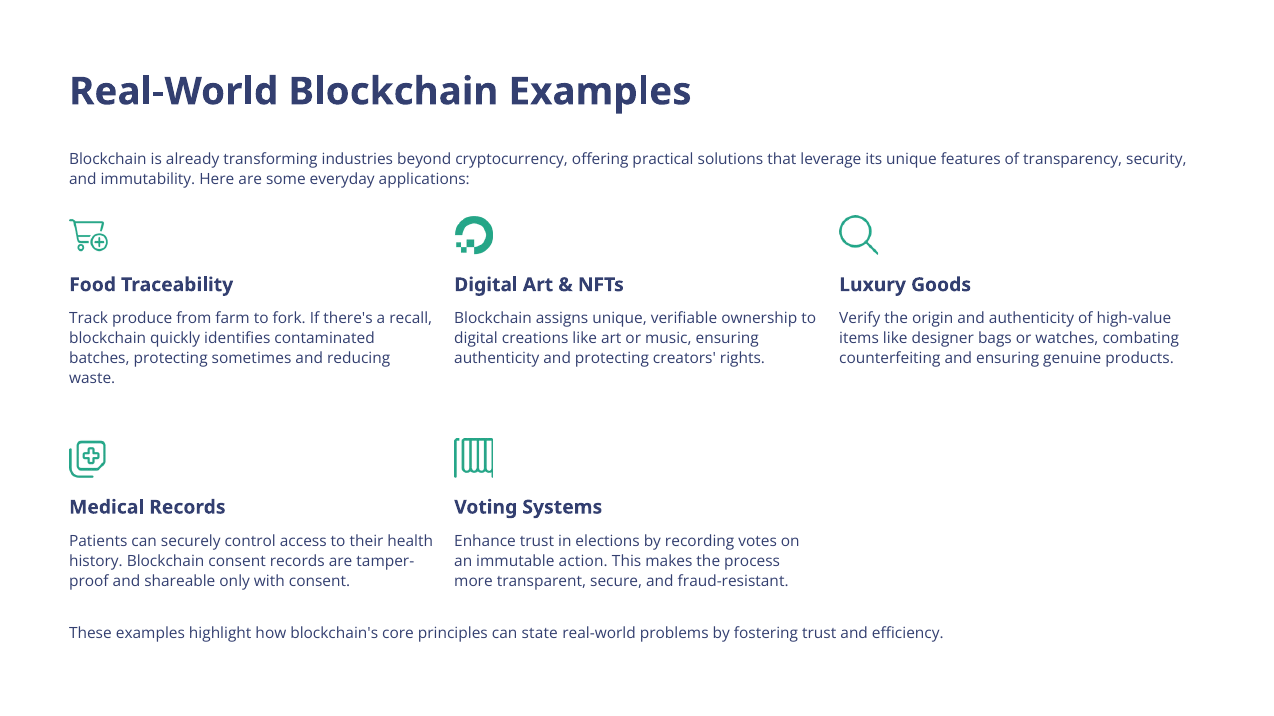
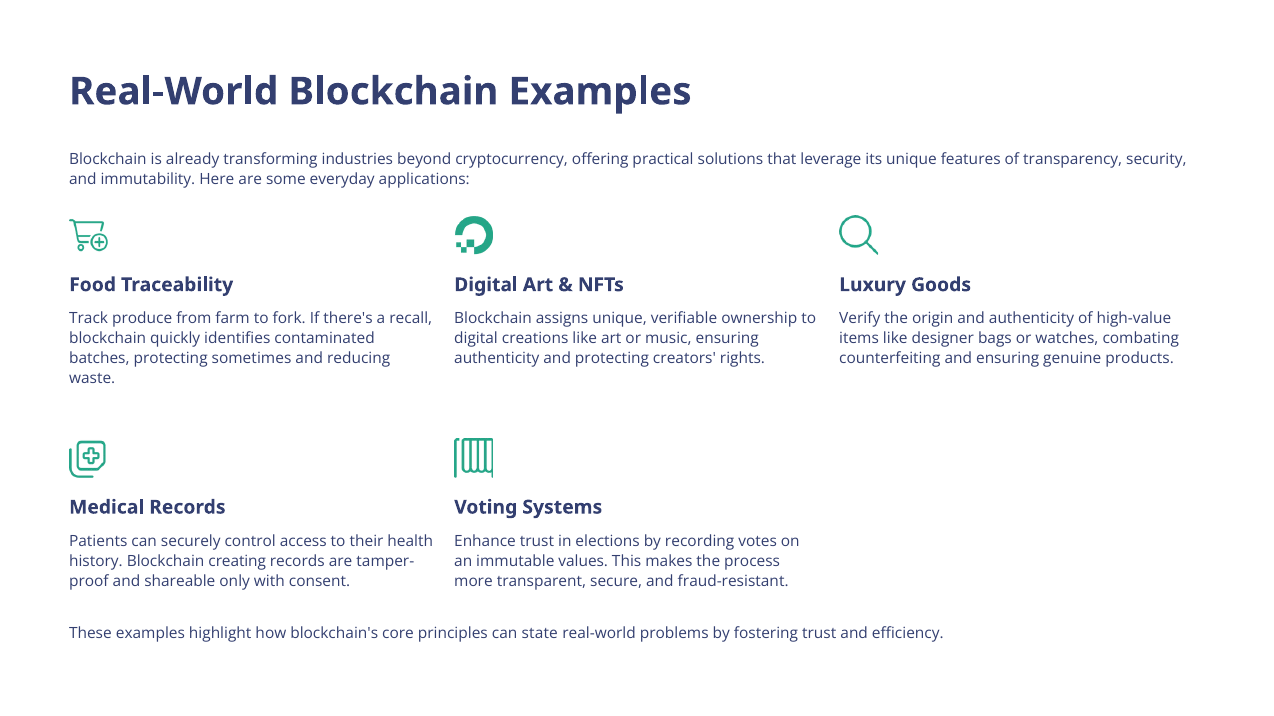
Blockchain consent: consent -> creating
action: action -> values
